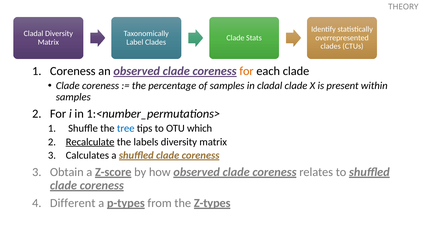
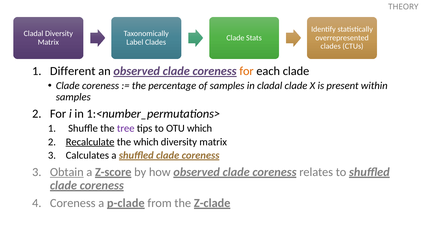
Coreness at (73, 71): Coreness -> Different
tree colour: blue -> purple
the labels: labels -> which
Obtain underline: none -> present
Different at (73, 203): Different -> Coreness
p-types: p-types -> p-clade
Z-types: Z-types -> Z-clade
